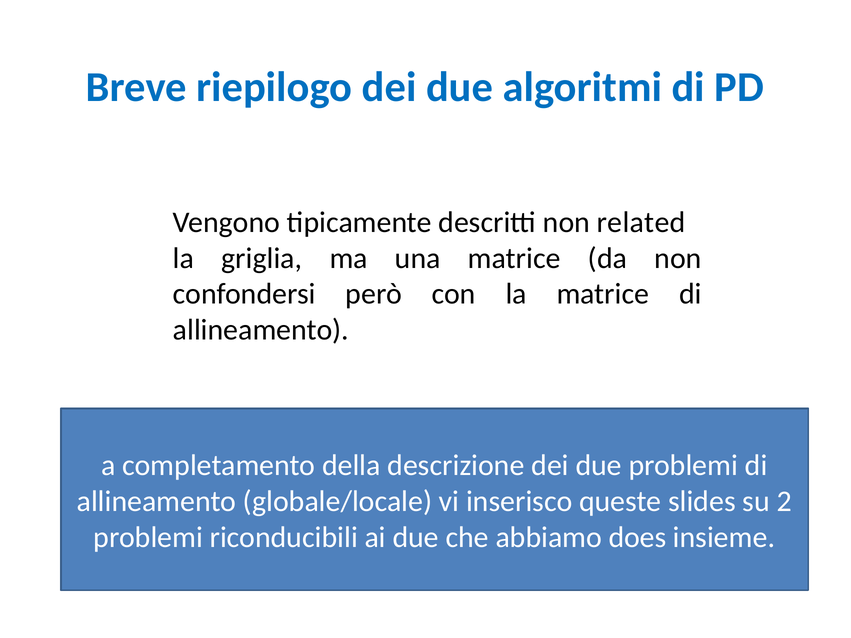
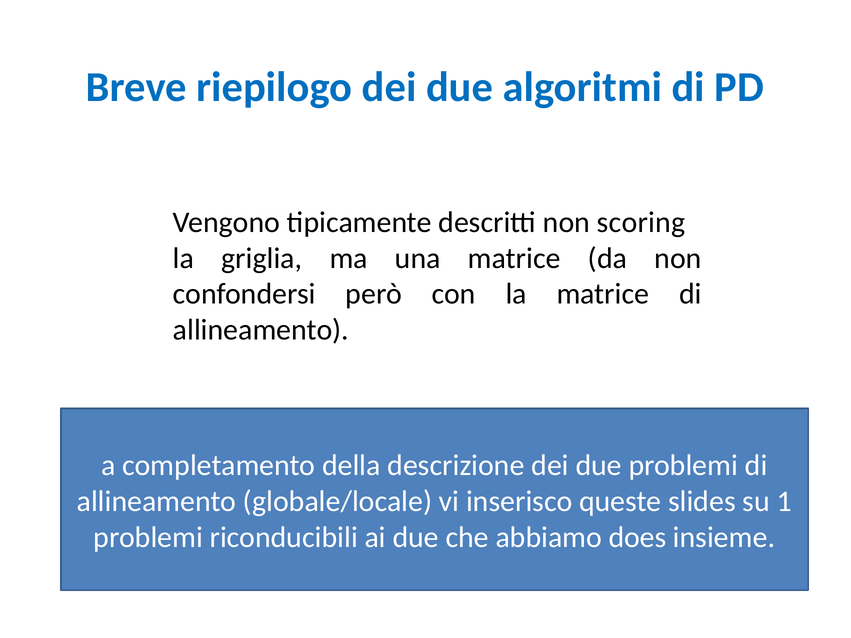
related: related -> scoring
2: 2 -> 1
